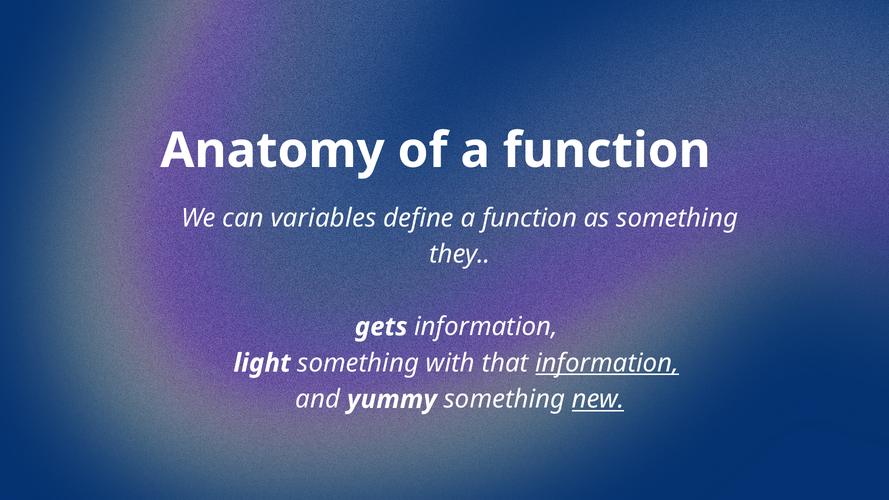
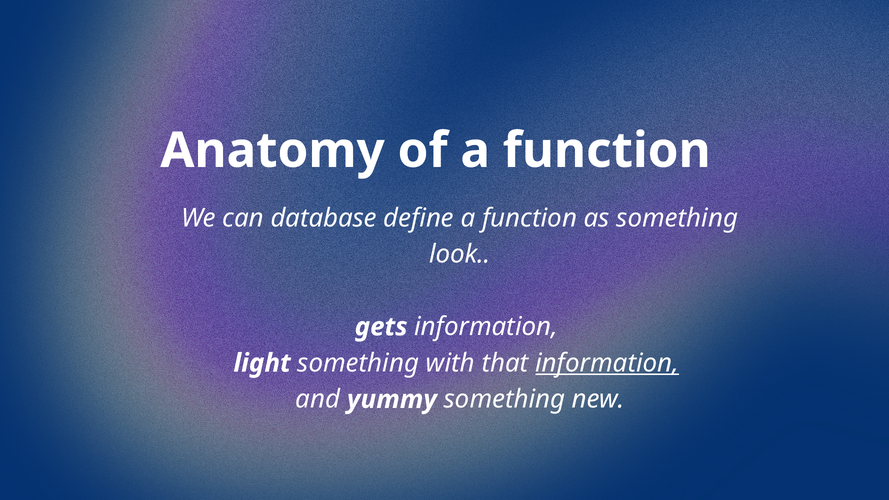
variables: variables -> database
they: they -> look
new underline: present -> none
